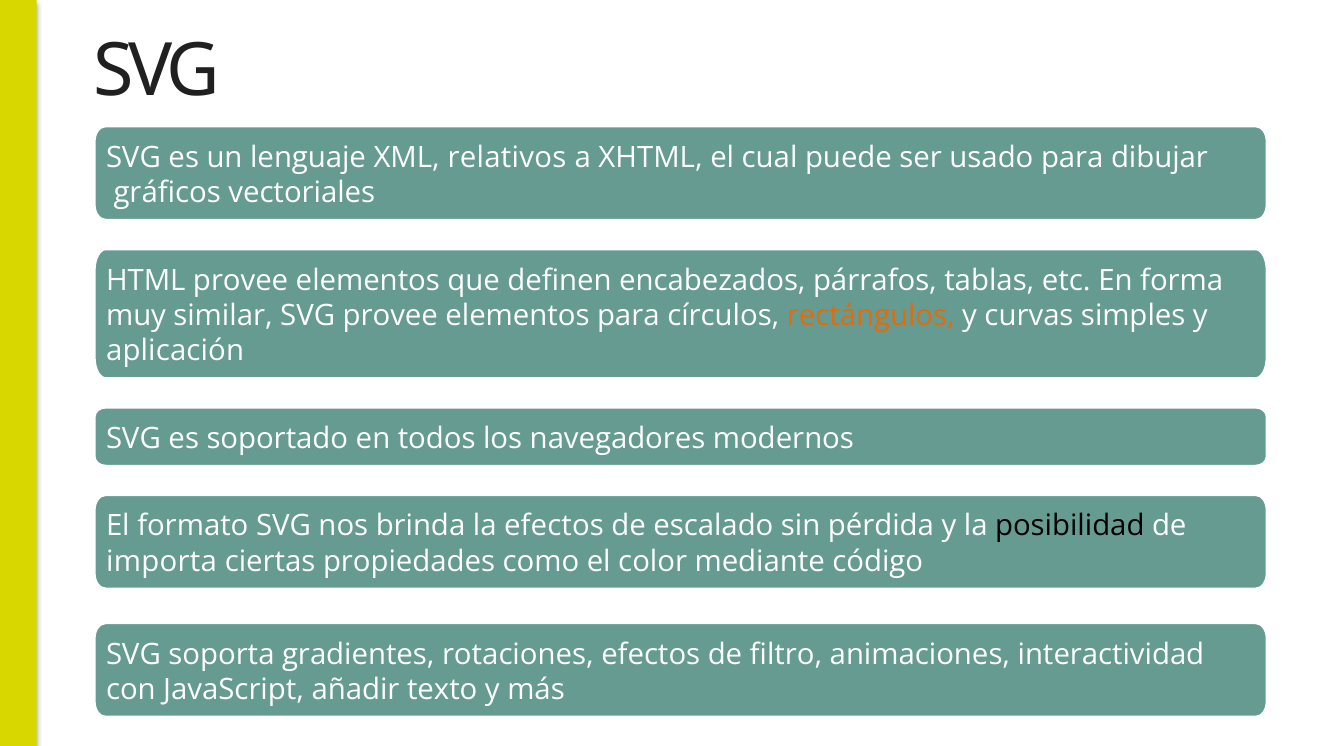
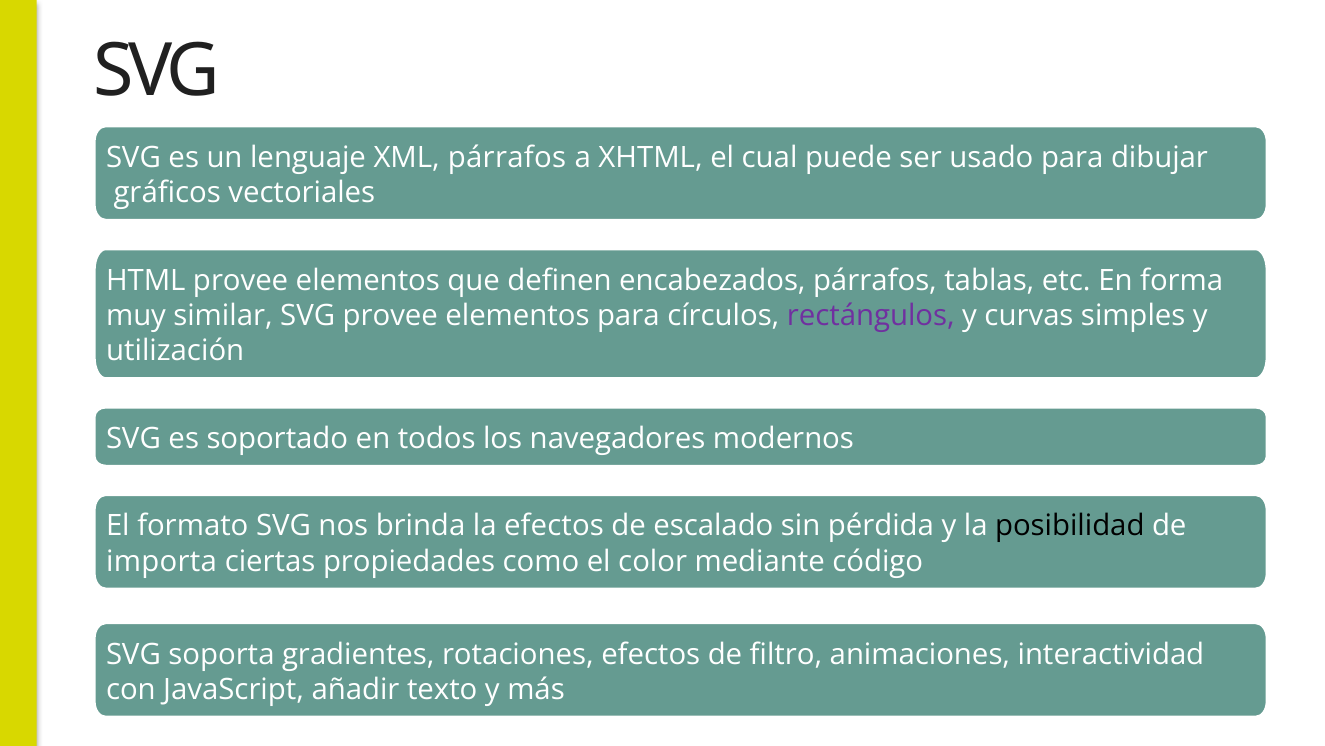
XML relativos: relativos -> párrafos
rectángulos colour: orange -> purple
aplicación: aplicación -> utilización
